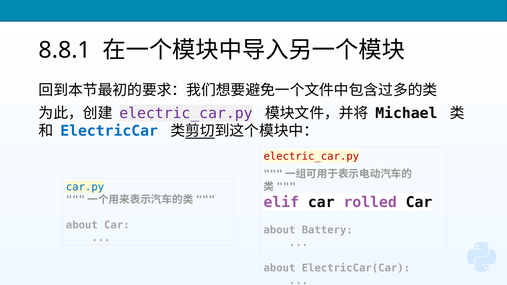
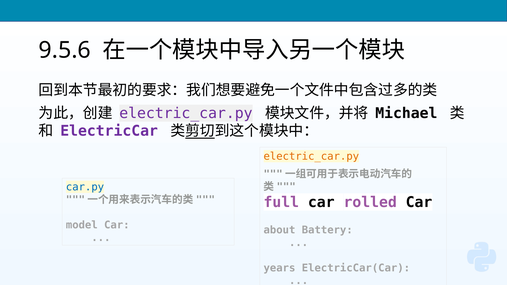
8.8.1: 8.8.1 -> 9.5.6
ElectricCar colour: blue -> purple
electric_car.py at (311, 156) colour: red -> orange
elif: elif -> full
about at (82, 225): about -> model
about at (279, 268): about -> years
